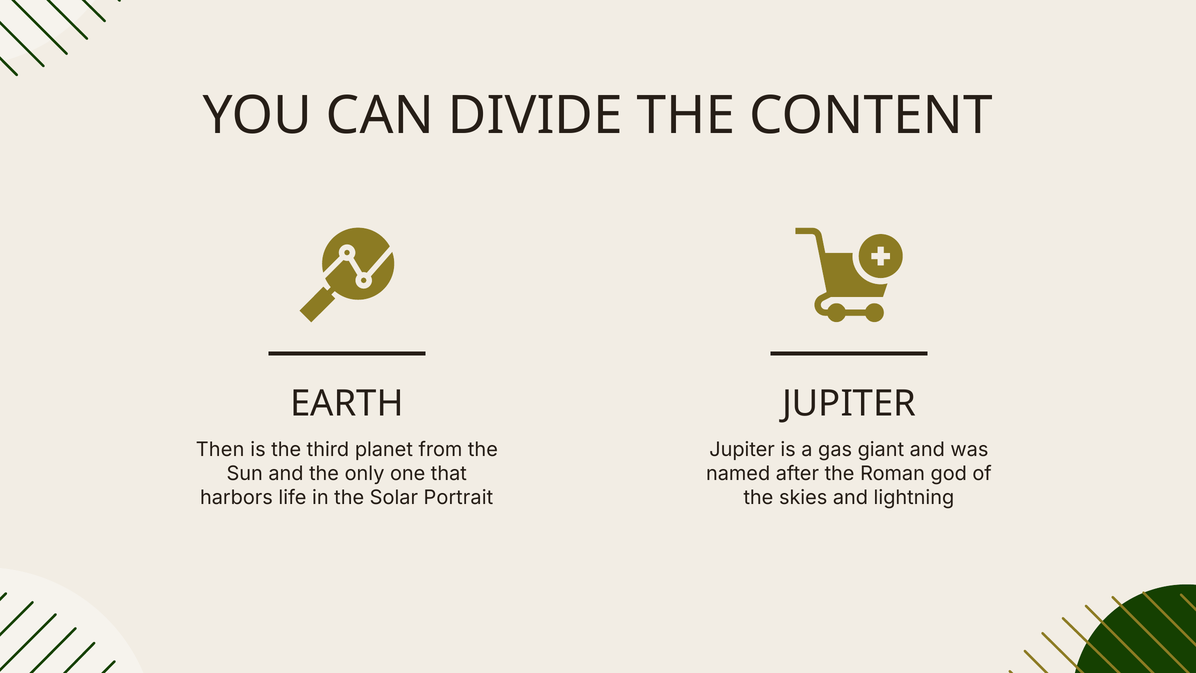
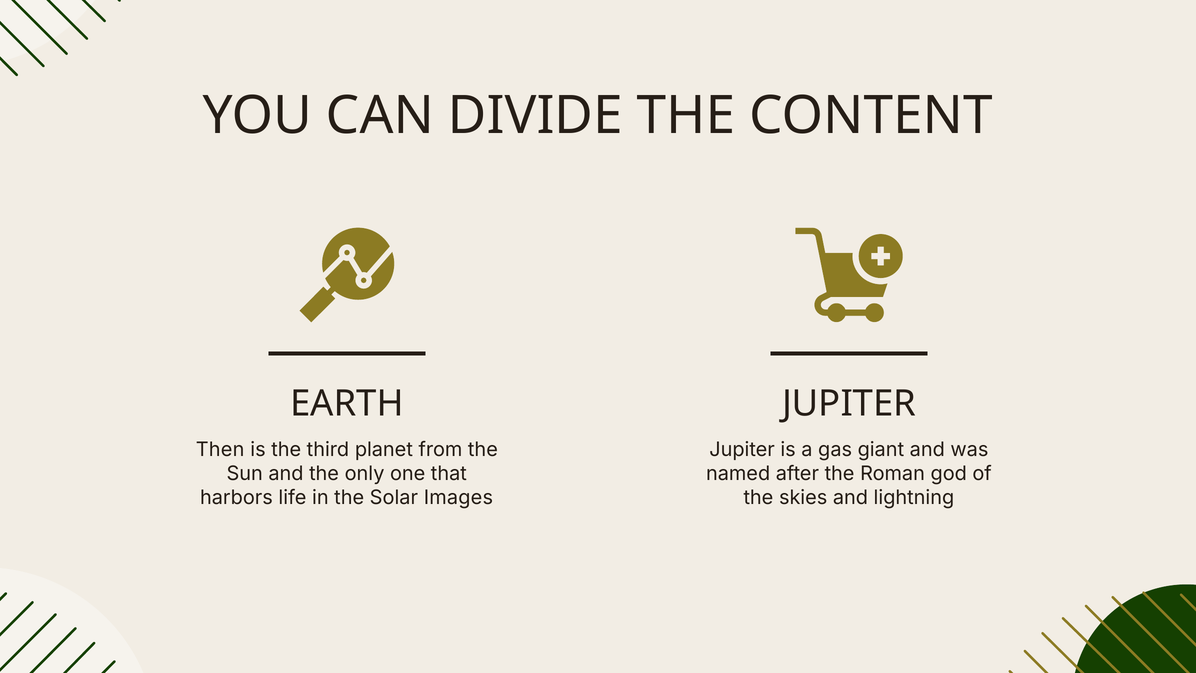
Portrait: Portrait -> Images
